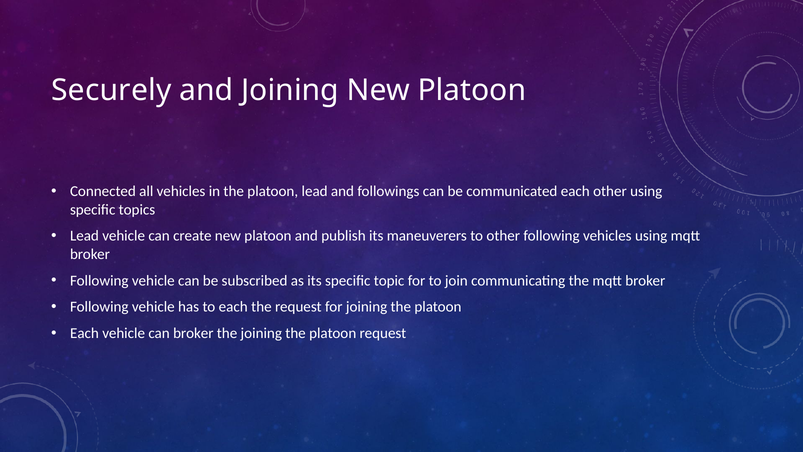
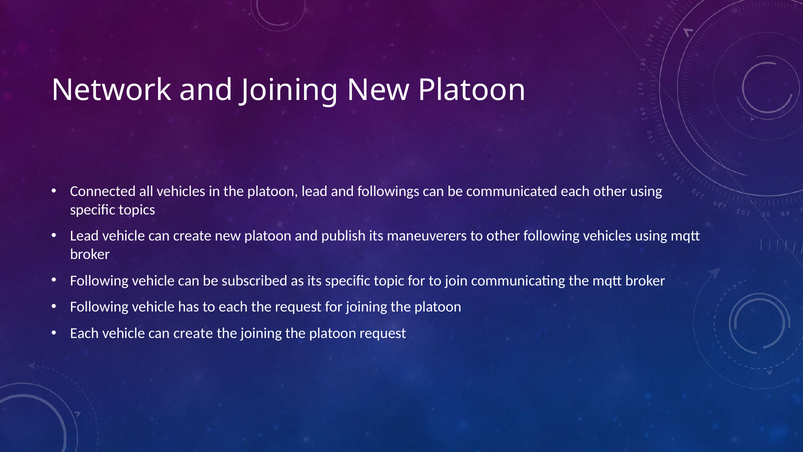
Securely: Securely -> Network
broker at (193, 333): broker -> create
